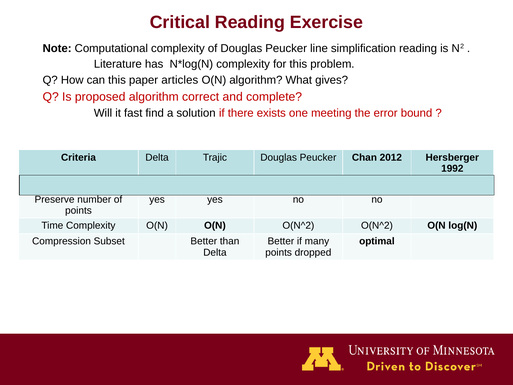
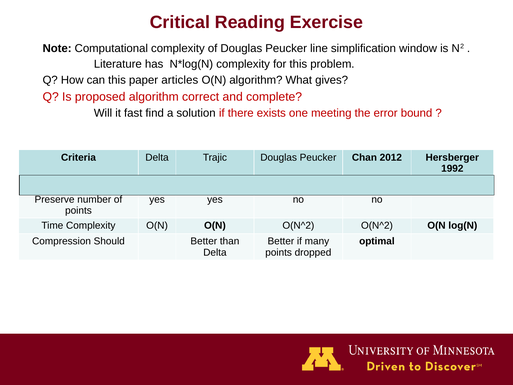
simplification reading: reading -> window
Subset: Subset -> Should
